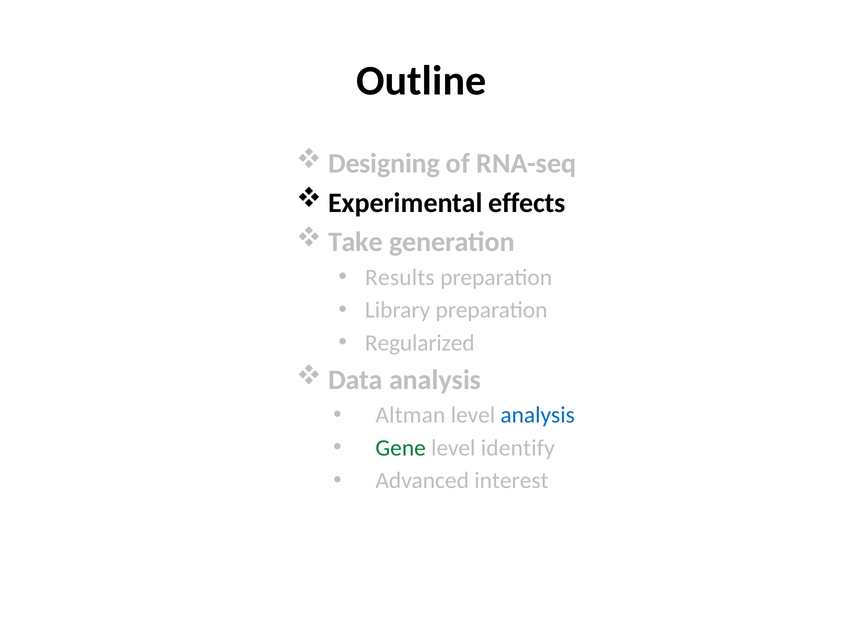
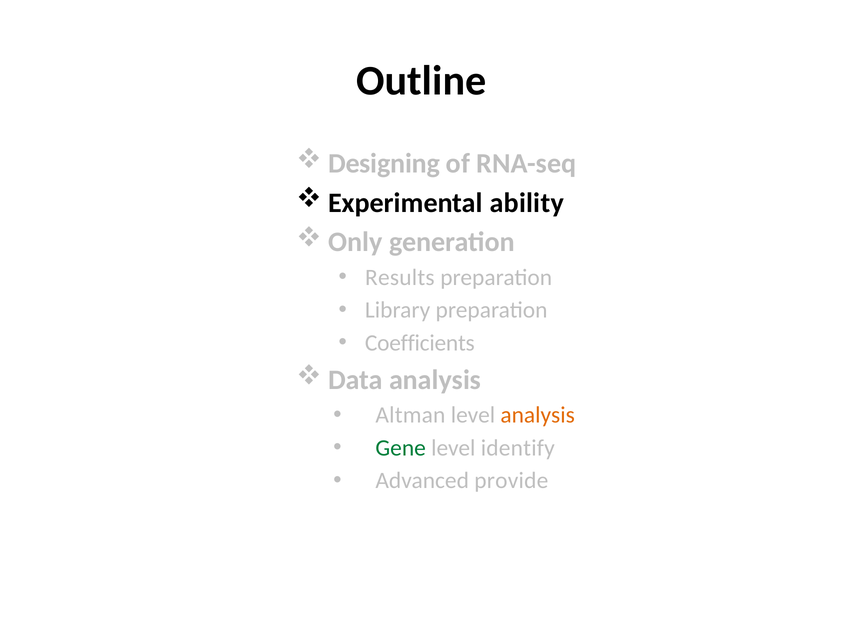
effects: effects -> ability
Take: Take -> Only
Regularized: Regularized -> Coefficients
analysis at (538, 415) colour: blue -> orange
interest: interest -> provide
